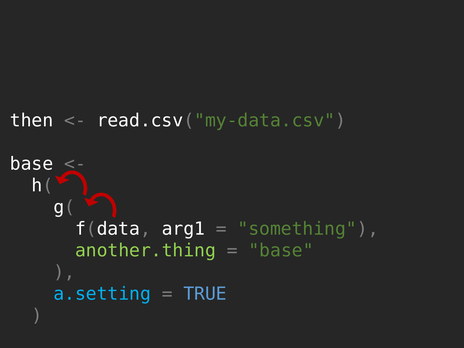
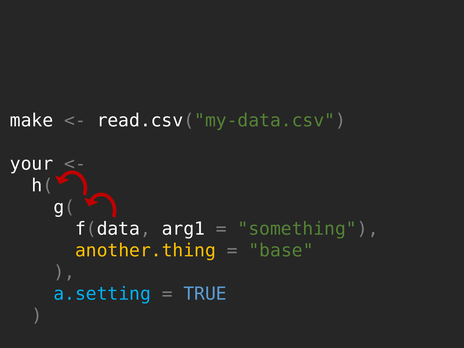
then: then -> make
base at (32, 164): base -> your
another.thing colour: light green -> yellow
